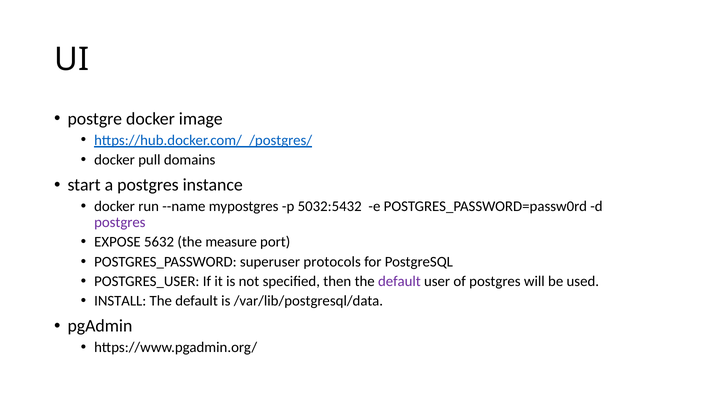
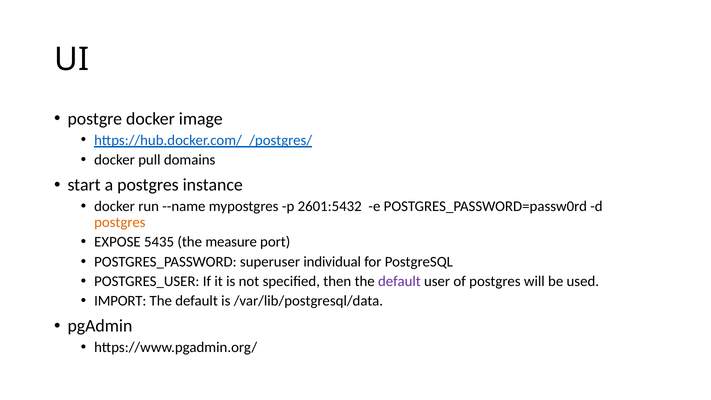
5032:5432: 5032:5432 -> 2601:5432
postgres at (120, 222) colour: purple -> orange
5632: 5632 -> 5435
protocols: protocols -> individual
INSTALL: INSTALL -> IMPORT
